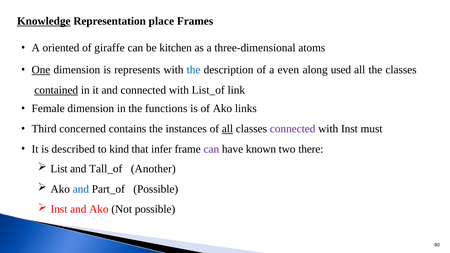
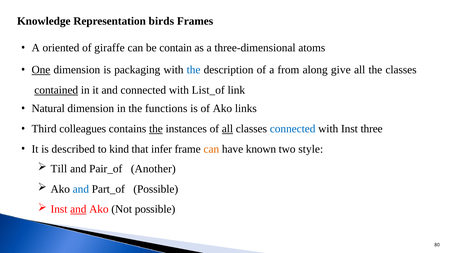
Knowledge underline: present -> none
place: place -> birds
kitchen: kitchen -> contain
represents: represents -> packaging
even: even -> from
used: used -> give
Female: Female -> Natural
concerned: concerned -> colleagues
the at (156, 129) underline: none -> present
connected at (293, 129) colour: purple -> blue
must: must -> three
can at (211, 149) colour: purple -> orange
there: there -> style
List: List -> Till
Tall_of: Tall_of -> Pair_of
and at (78, 209) underline: none -> present
